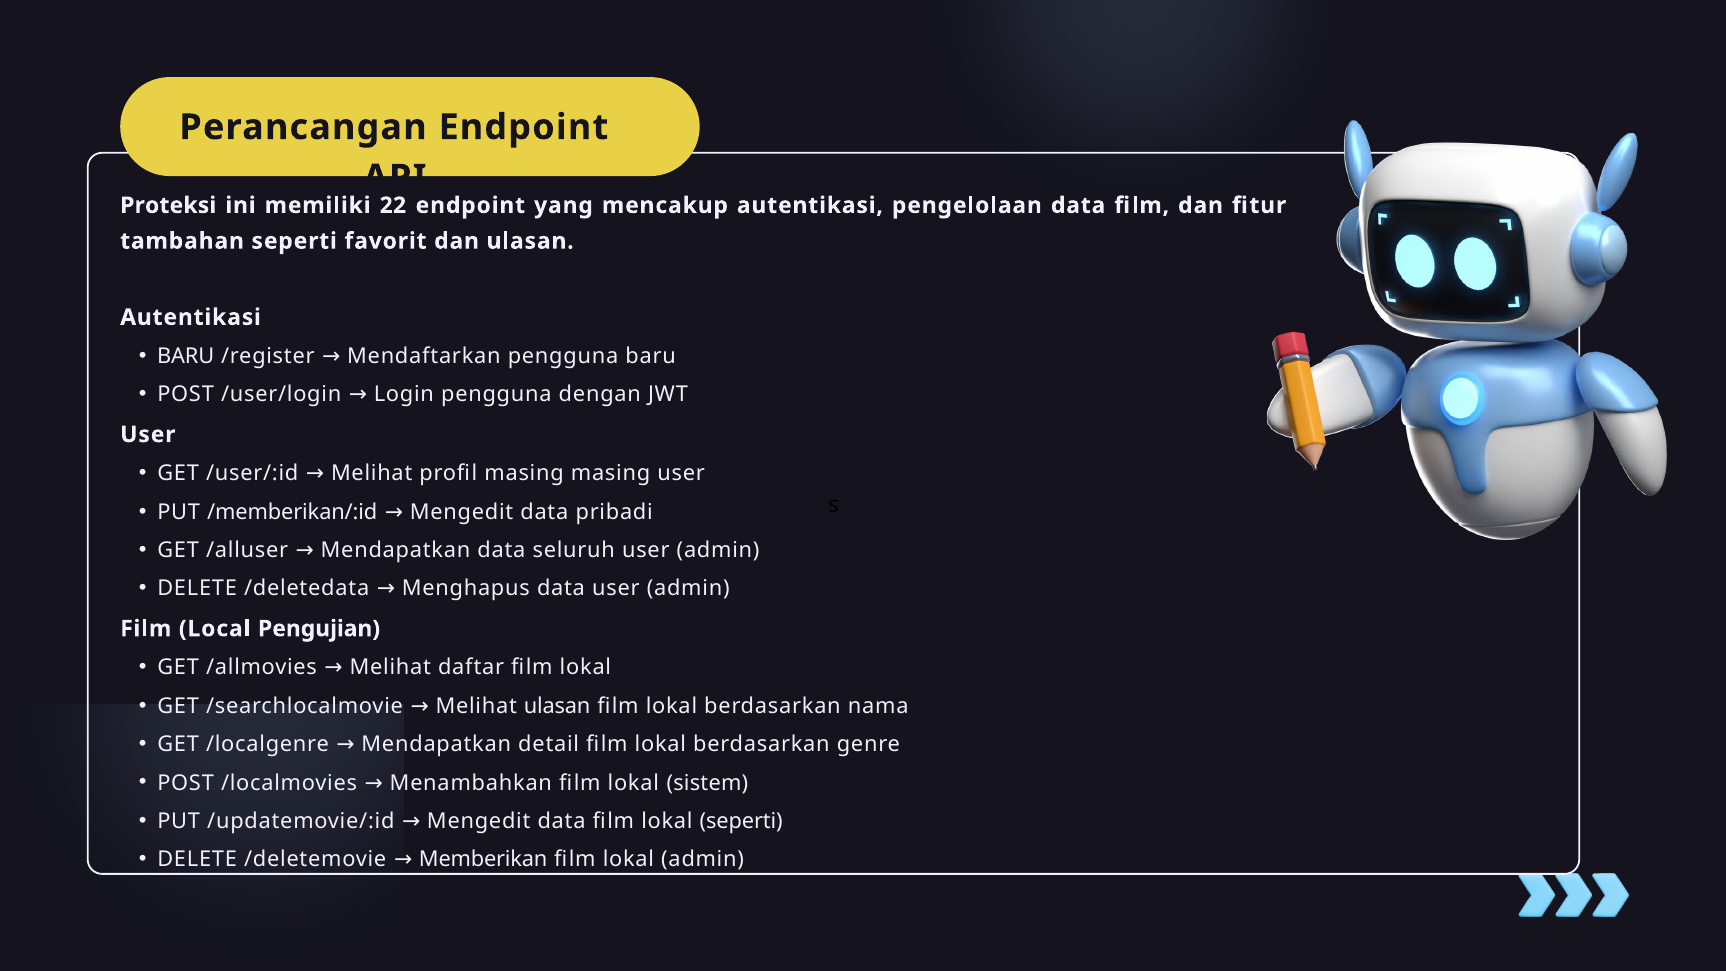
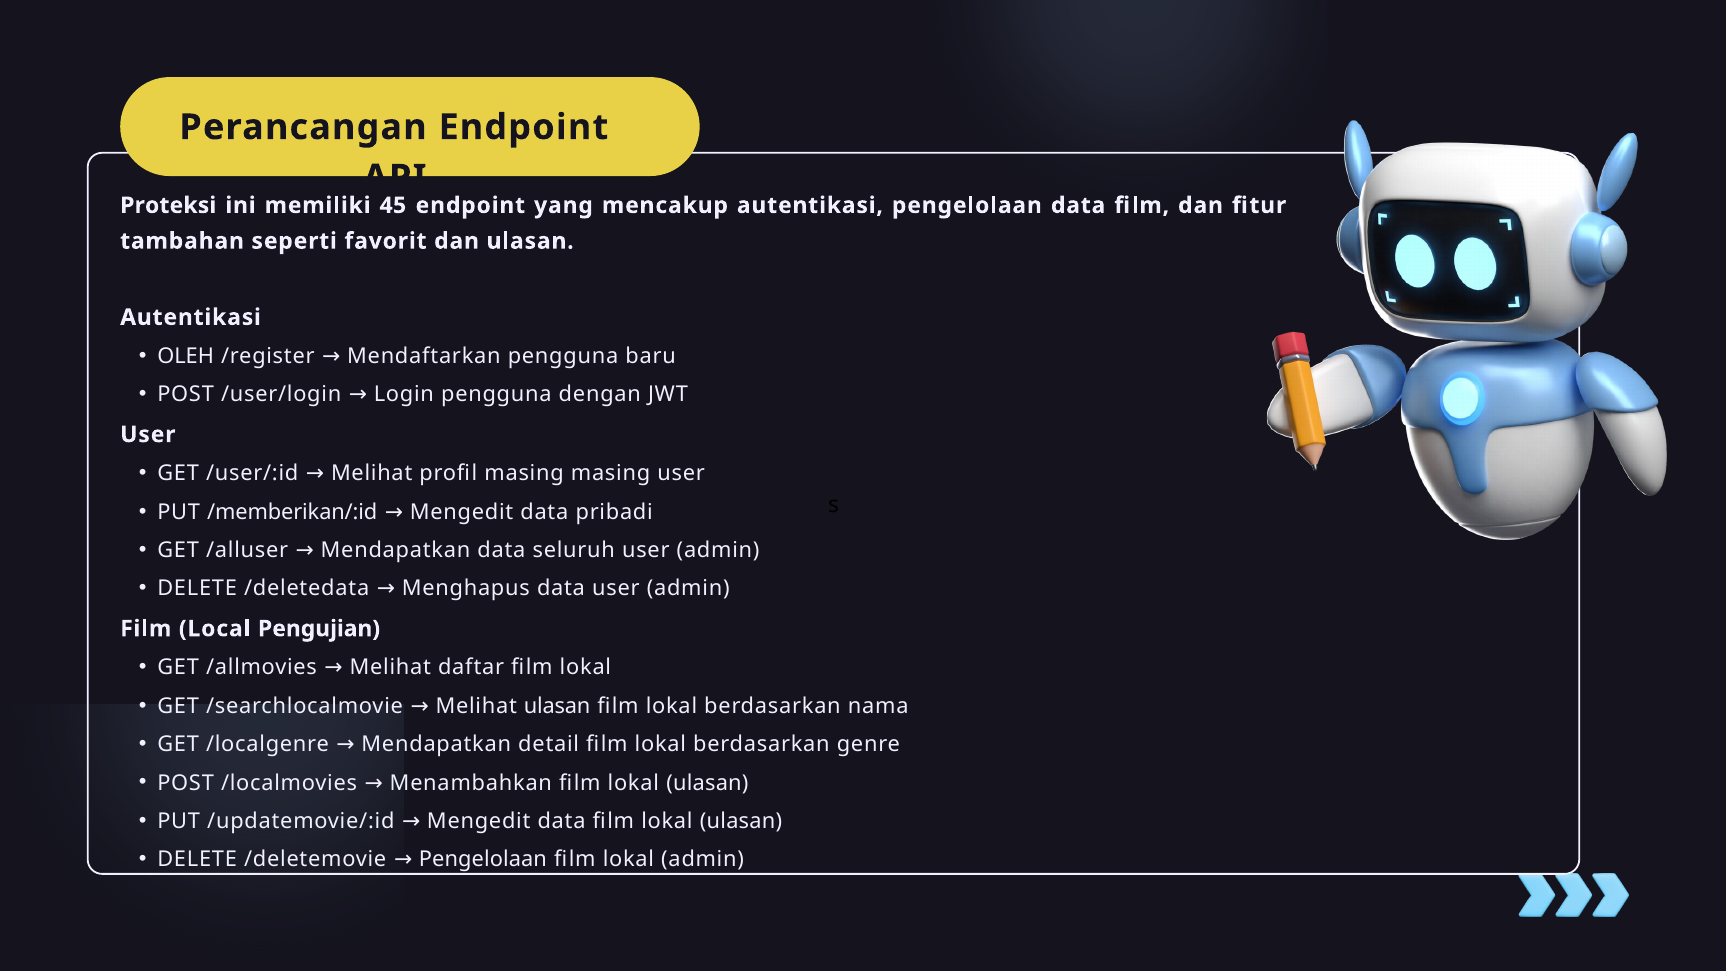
22: 22 -> 45
BARU at (186, 356): BARU -> OLEH
Menambahkan film lokal sistem: sistem -> ulasan
data film lokal seperti: seperti -> ulasan
/deletemovie Memberikan: Memberikan -> Pengelolaan
